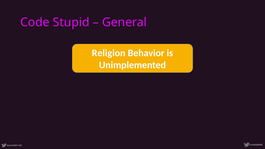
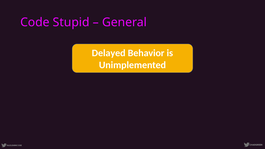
Religion: Religion -> Delayed
